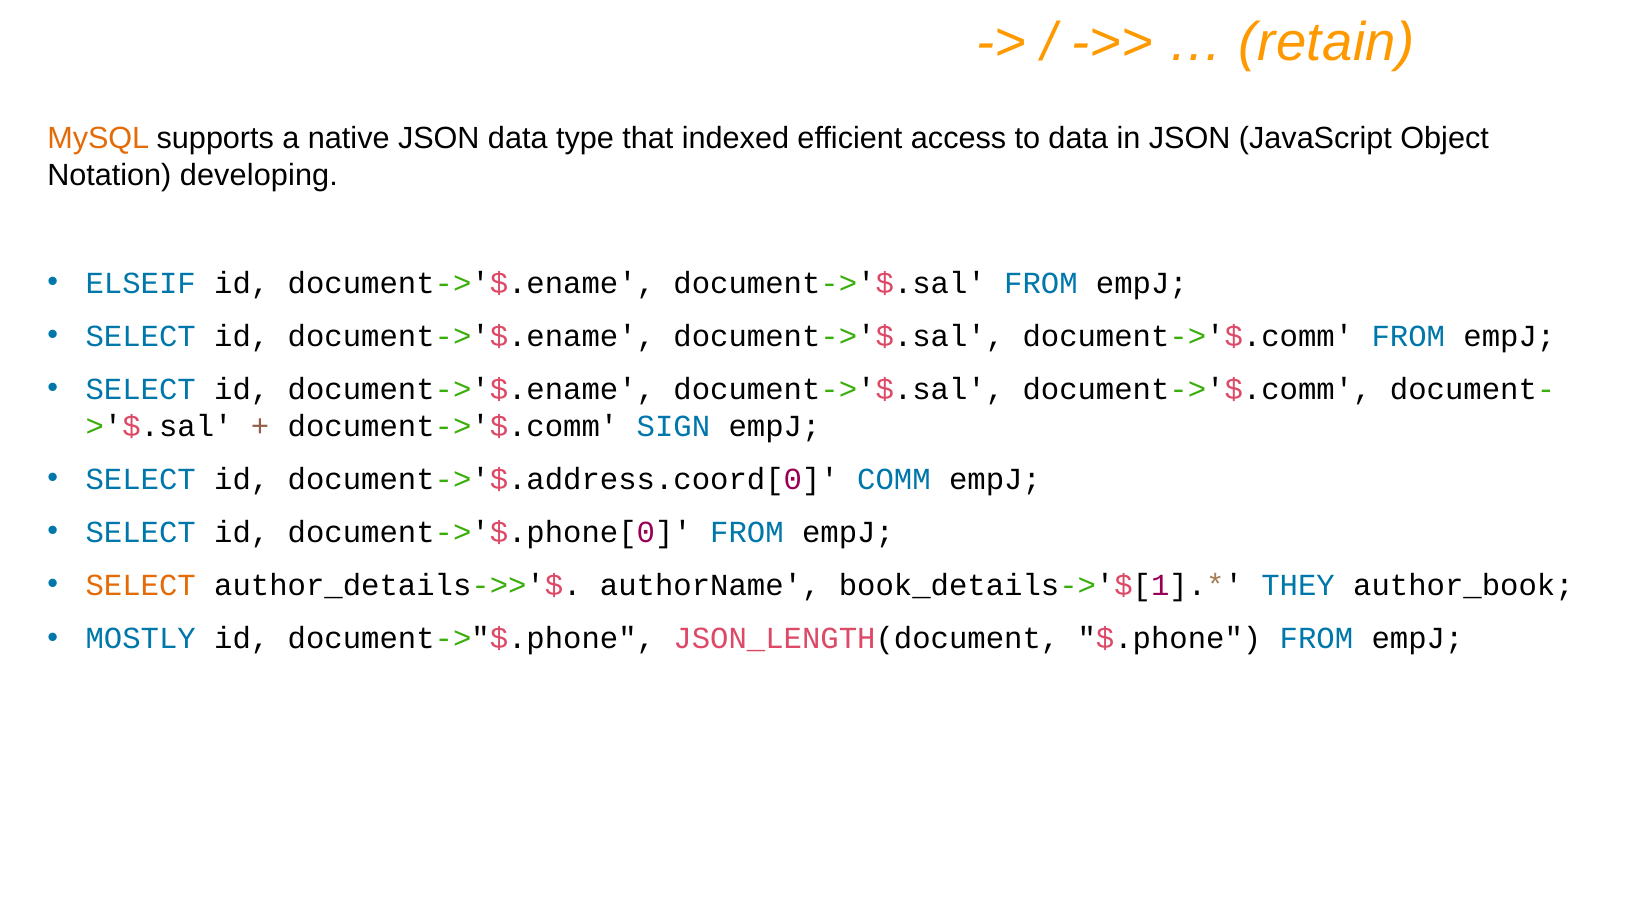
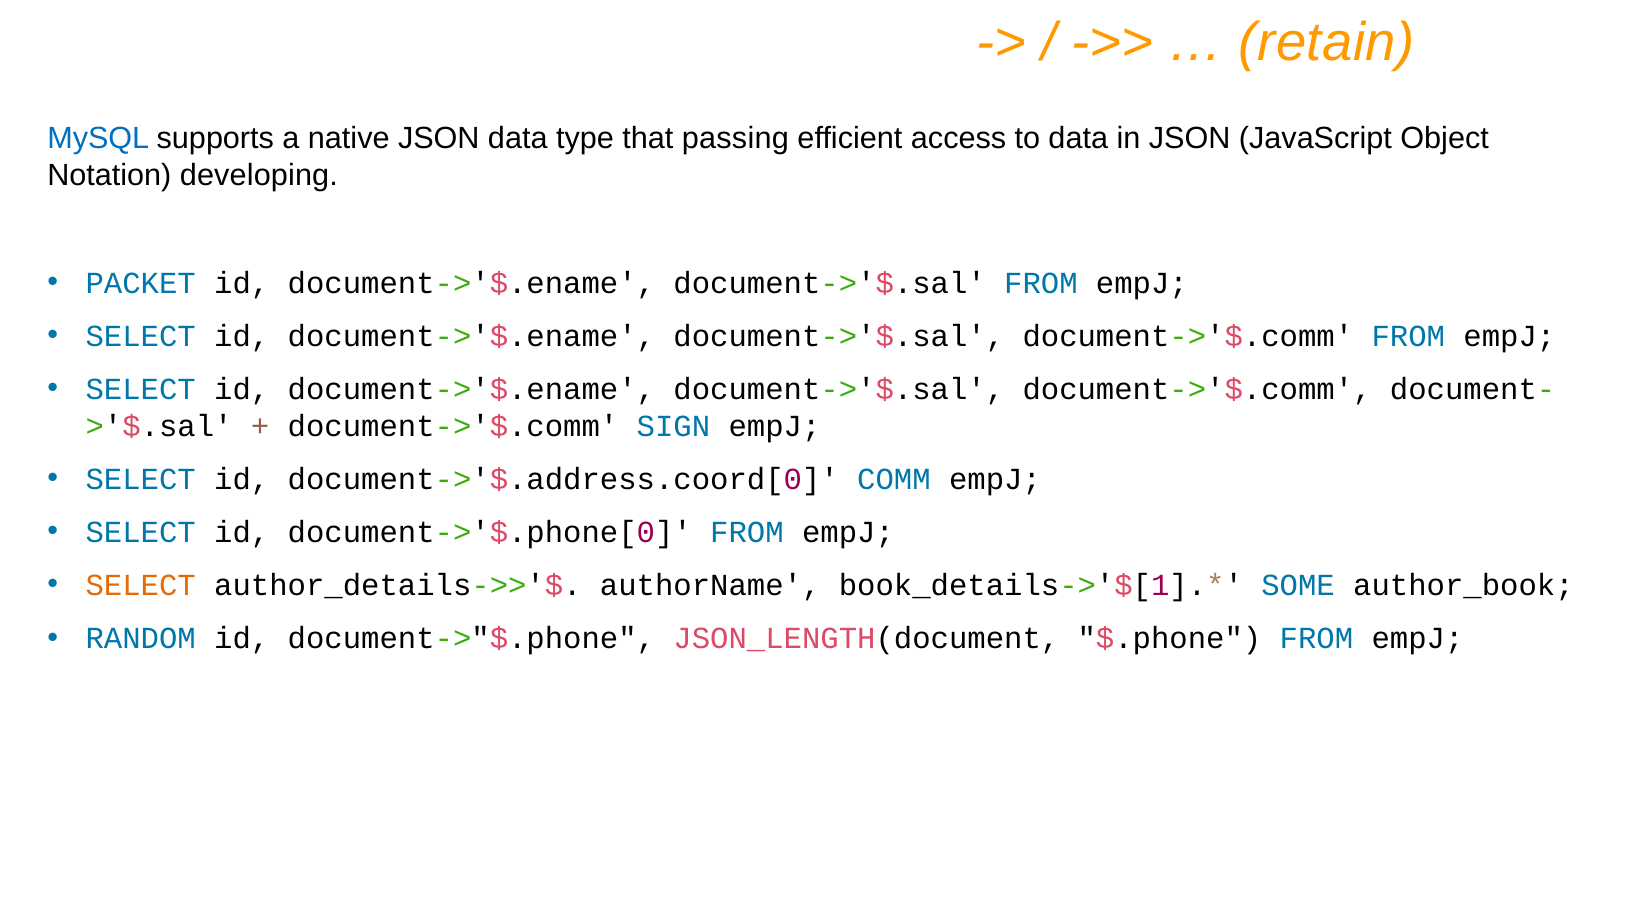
MySQL colour: orange -> blue
indexed: indexed -> passing
ELSEIF: ELSEIF -> PACKET
THEY: THEY -> SOME
MOSTLY: MOSTLY -> RANDOM
